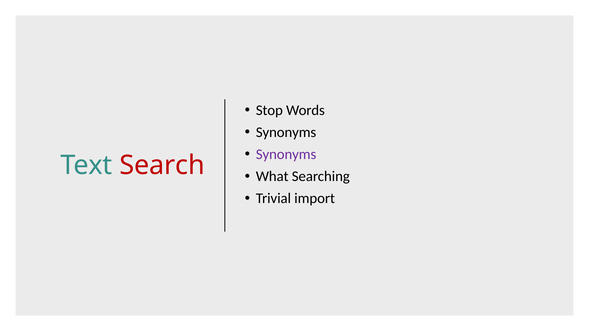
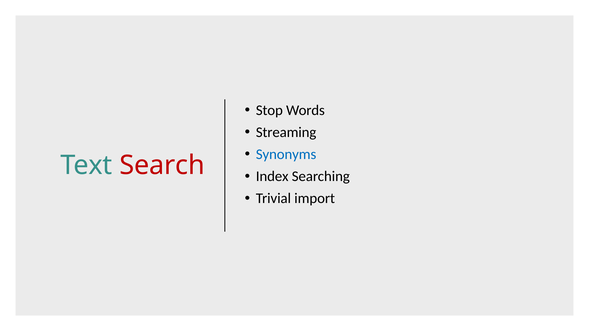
Synonyms at (286, 132): Synonyms -> Streaming
Synonyms at (286, 155) colour: purple -> blue
What: What -> Index
